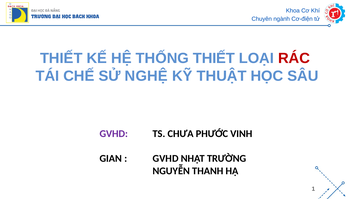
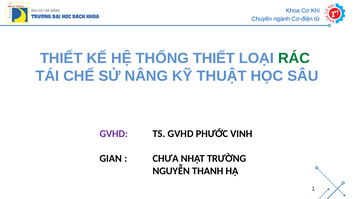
RÁC colour: red -> green
NGHỆ: NGHỆ -> NÂNG
TS CHƯA: CHƯA -> GVHD
GVHD at (166, 159): GVHD -> CHƯA
